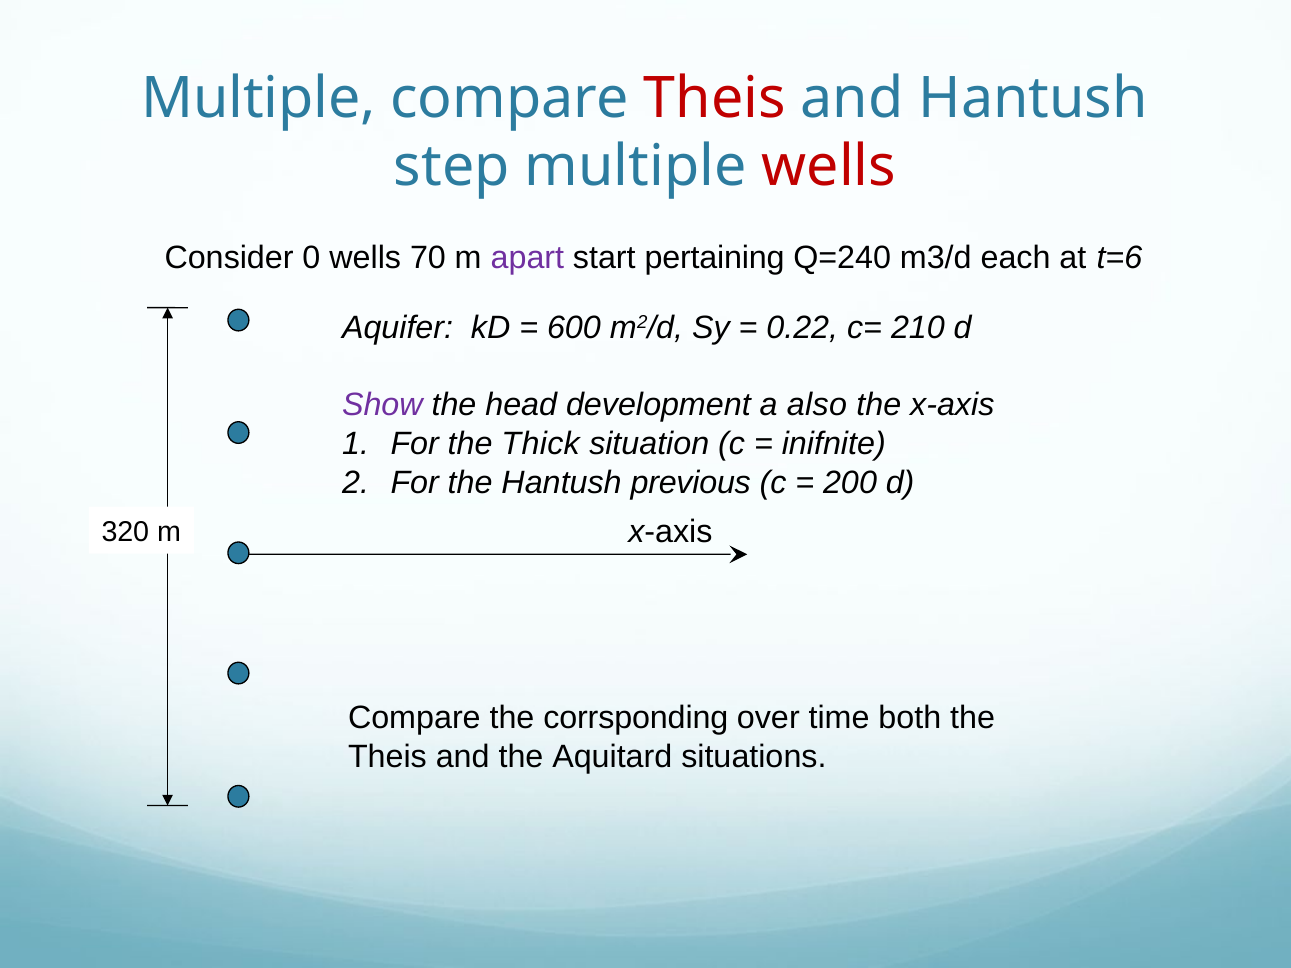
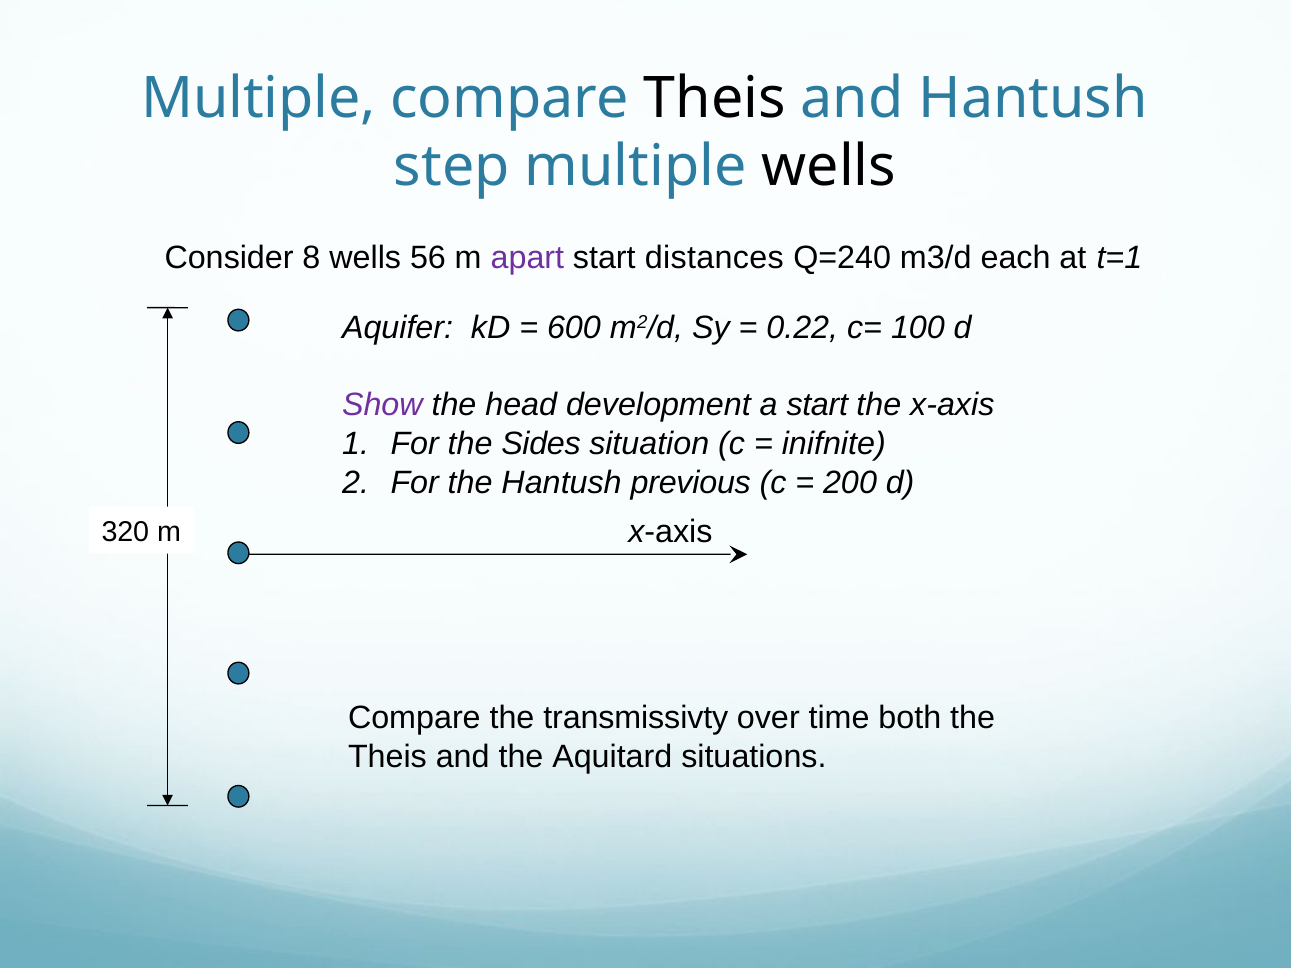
Theis at (715, 98) colour: red -> black
wells at (829, 167) colour: red -> black
0: 0 -> 8
70: 70 -> 56
pertaining: pertaining -> distances
t=6: t=6 -> t=1
210: 210 -> 100
a also: also -> start
Thick: Thick -> Sides
corrsponding: corrsponding -> transmissivty
